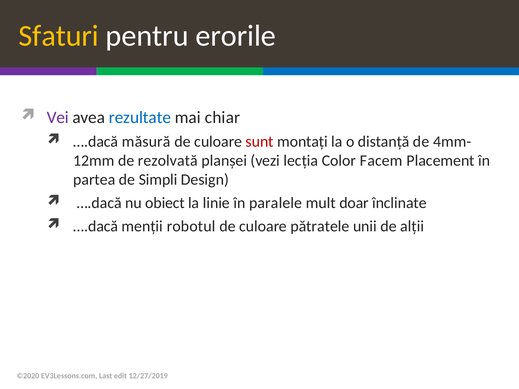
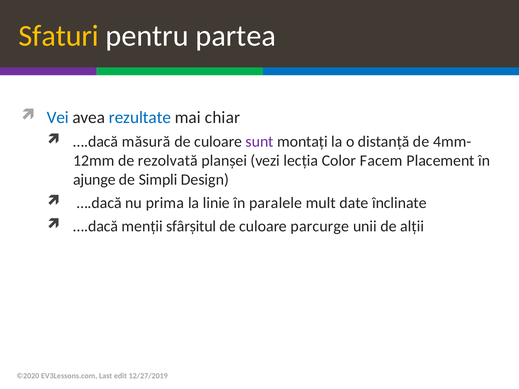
erorile: erorile -> partea
Vei colour: purple -> blue
sunt colour: red -> purple
partea: partea -> ajunge
obiect: obiect -> prima
doar: doar -> date
robotul: robotul -> sfârșitul
pătratele: pătratele -> parcurge
